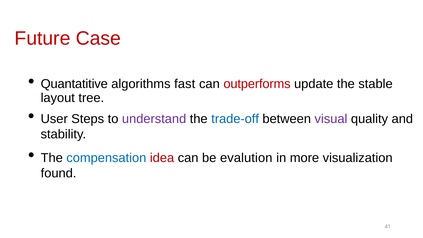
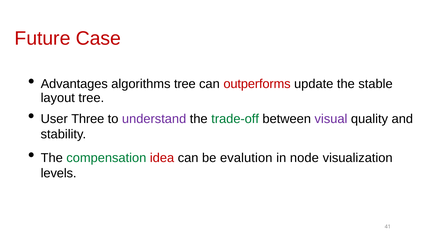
Quantatitive: Quantatitive -> Advantages
algorithms fast: fast -> tree
Steps: Steps -> Three
trade-off colour: blue -> green
compensation colour: blue -> green
more: more -> node
found: found -> levels
